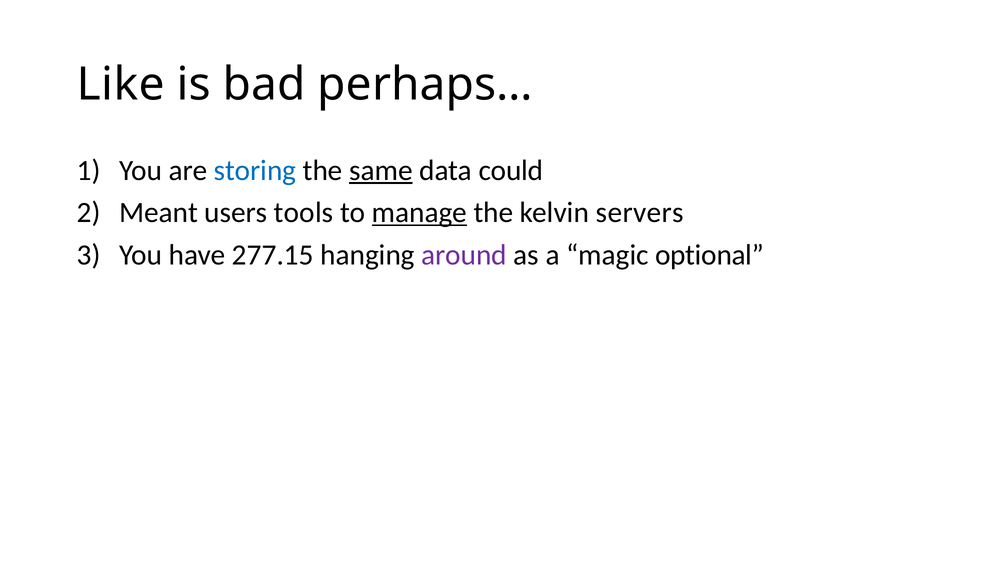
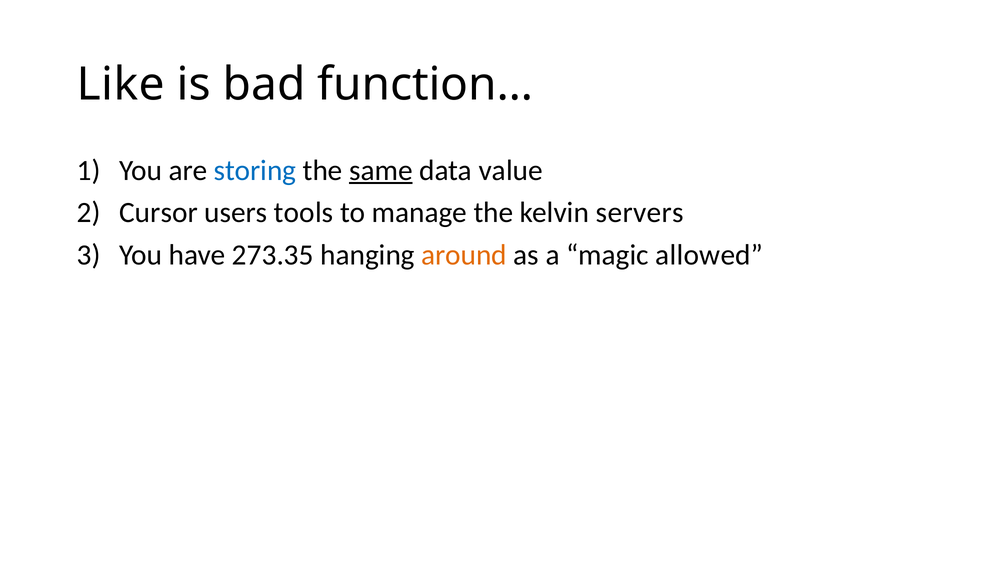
perhaps…: perhaps… -> function…
could: could -> value
Meant: Meant -> Cursor
manage underline: present -> none
277.15: 277.15 -> 273.35
around colour: purple -> orange
optional: optional -> allowed
